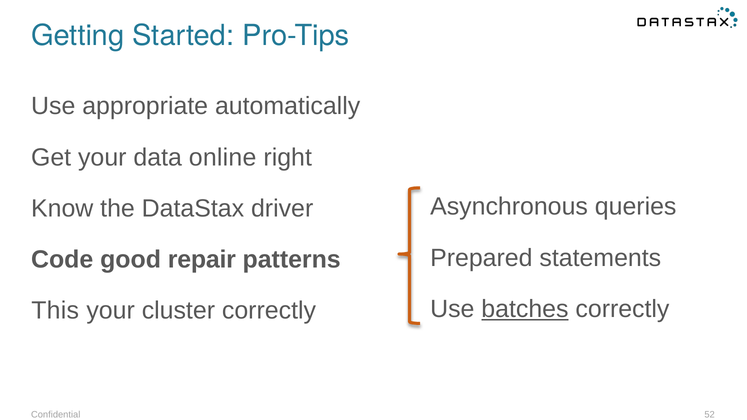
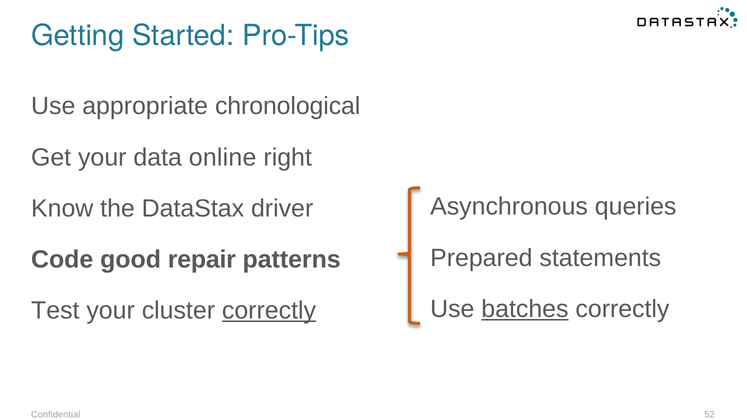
automatically: automatically -> chronological
This: This -> Test
correctly at (269, 311) underline: none -> present
